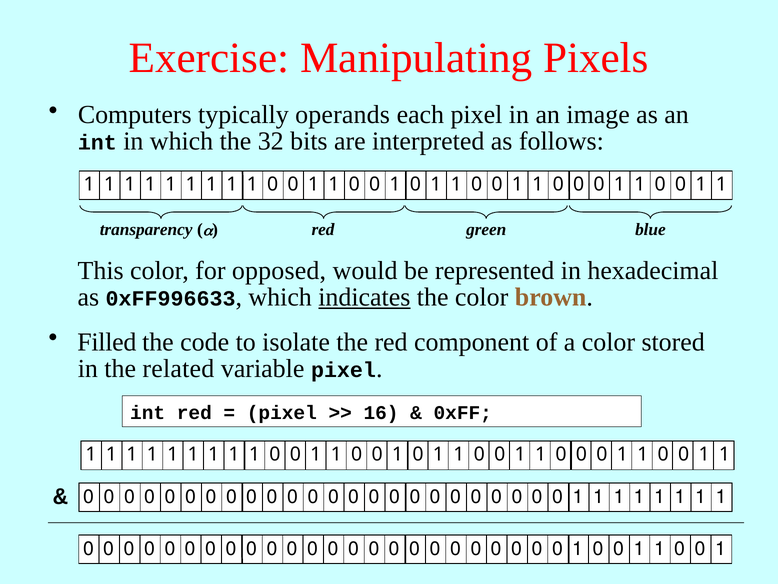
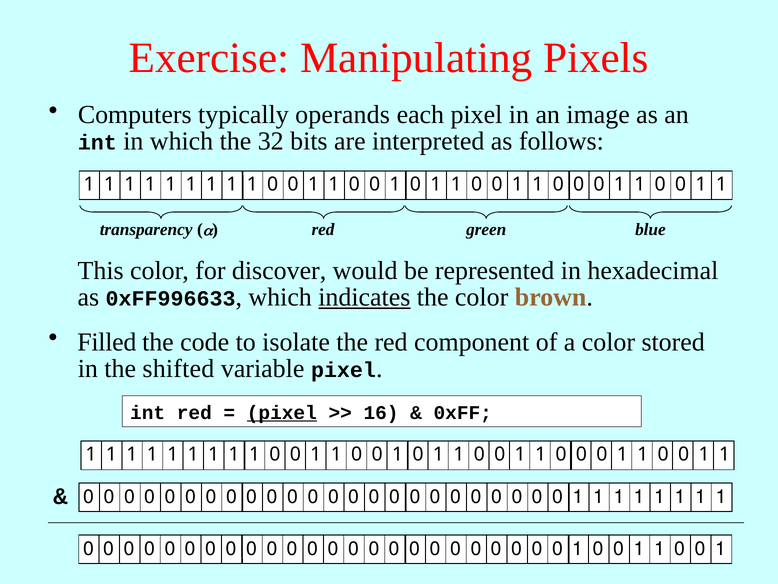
opposed: opposed -> discover
related: related -> shifted
pixel at (282, 412) underline: none -> present
